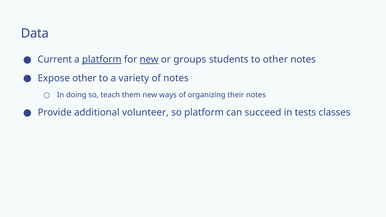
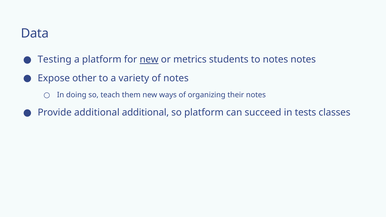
Current: Current -> Testing
platform at (102, 60) underline: present -> none
groups: groups -> metrics
to other: other -> notes
additional volunteer: volunteer -> additional
